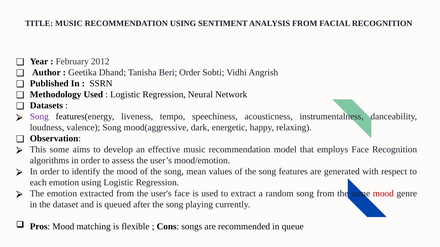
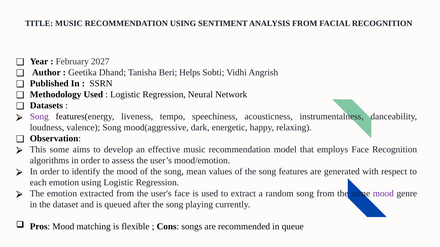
2012: 2012 -> 2027
Beri Order: Order -> Helps
mood at (383, 194) colour: red -> purple
